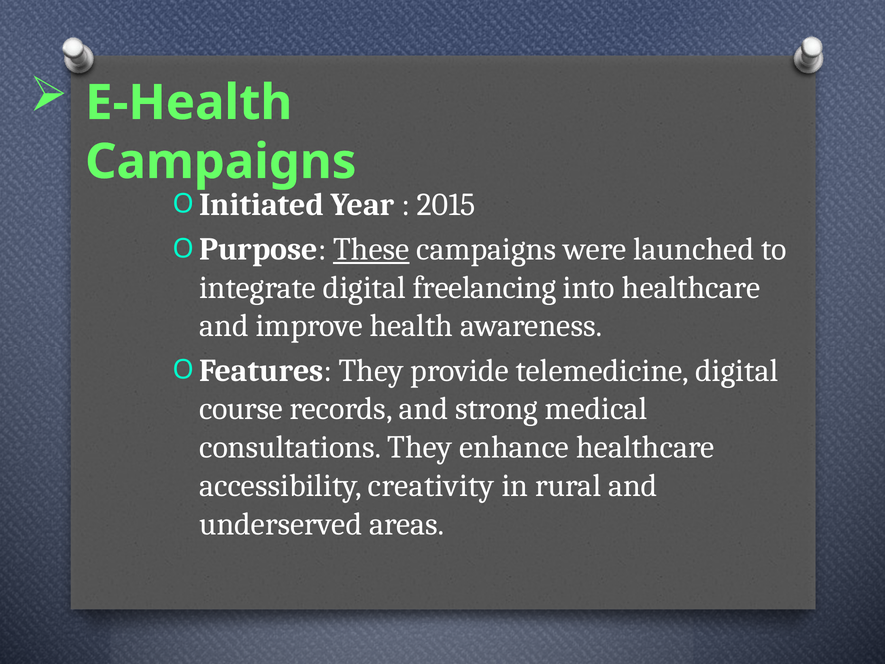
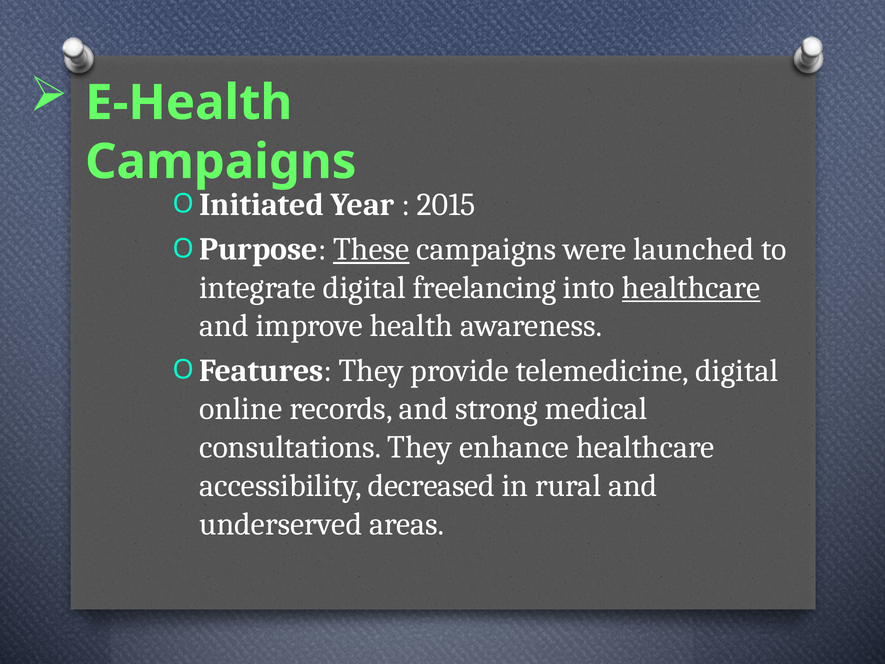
healthcare at (691, 287) underline: none -> present
course: course -> online
creativity: creativity -> decreased
